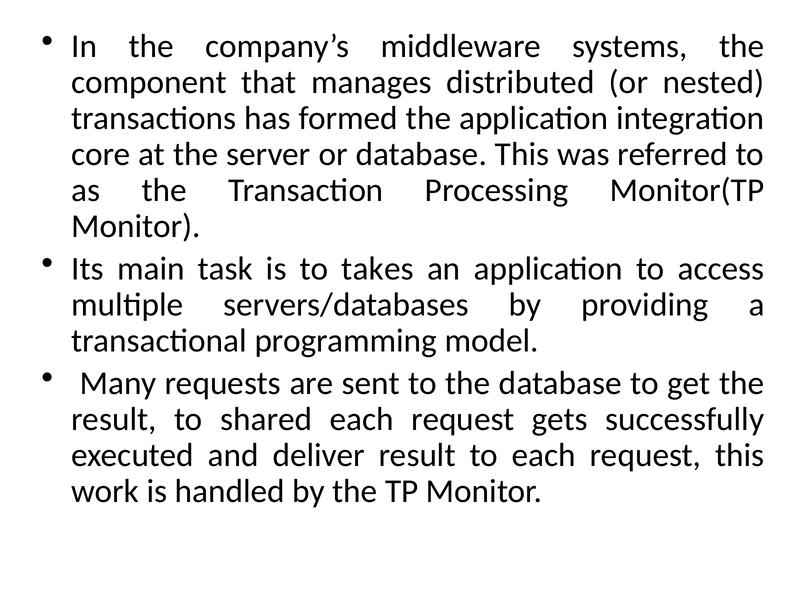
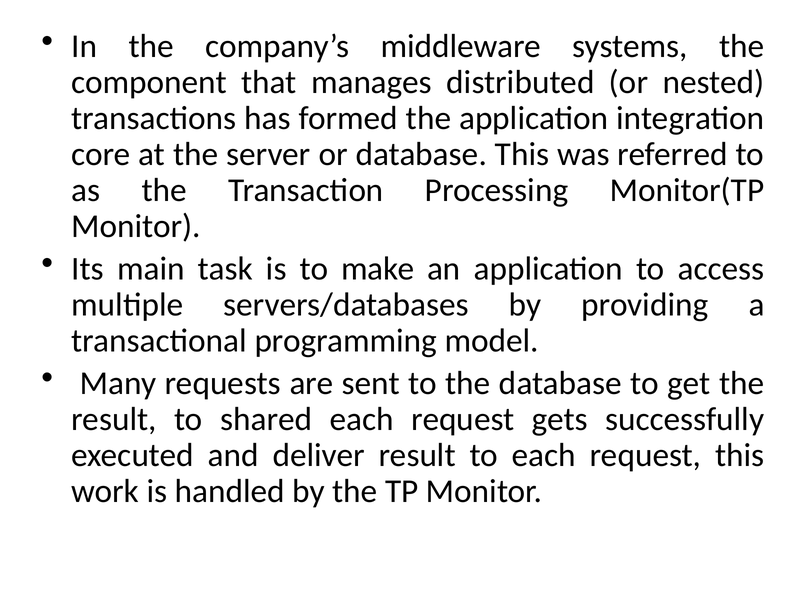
takes: takes -> make
